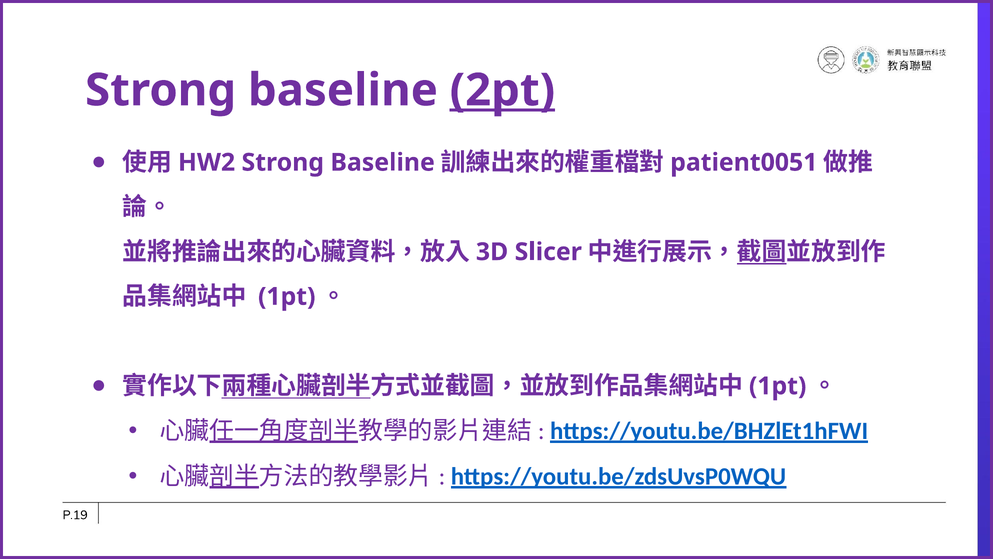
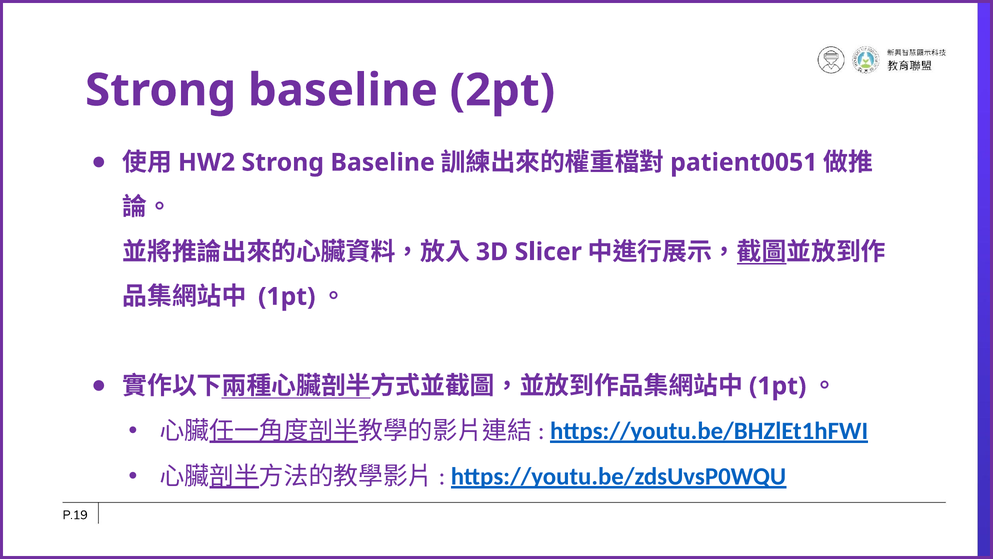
2pt underline: present -> none
